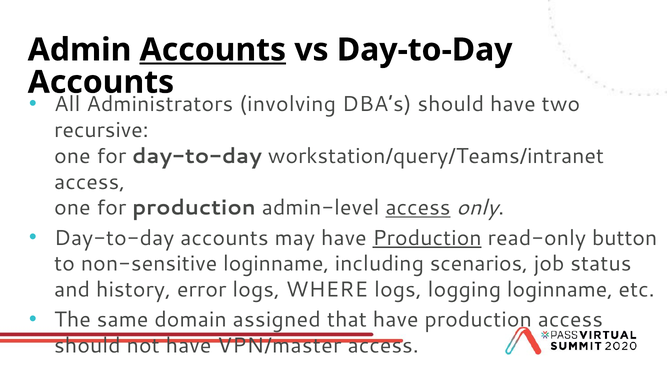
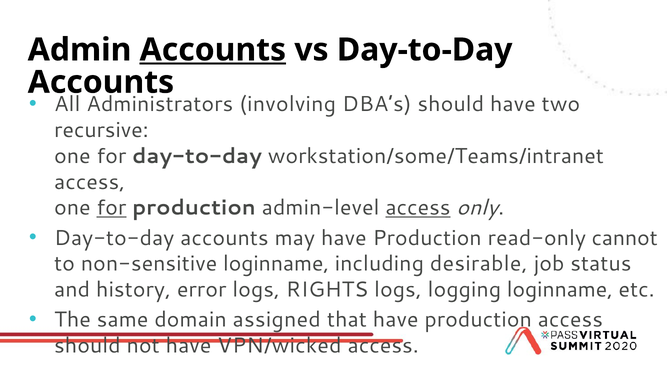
workstation/query/Teams/intranet: workstation/query/Teams/intranet -> workstation/some/Teams/intranet
for at (111, 208) underline: none -> present
Production at (427, 238) underline: present -> none
button: button -> cannot
scenarios: scenarios -> desirable
WHERE: WHERE -> RIGHTS
VPN/master: VPN/master -> VPN/wicked
